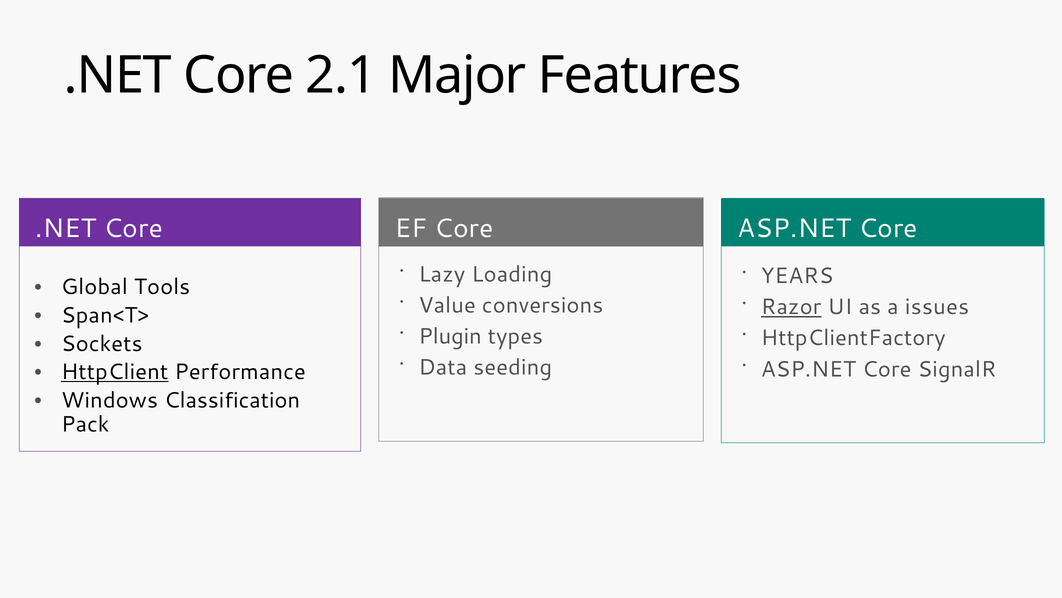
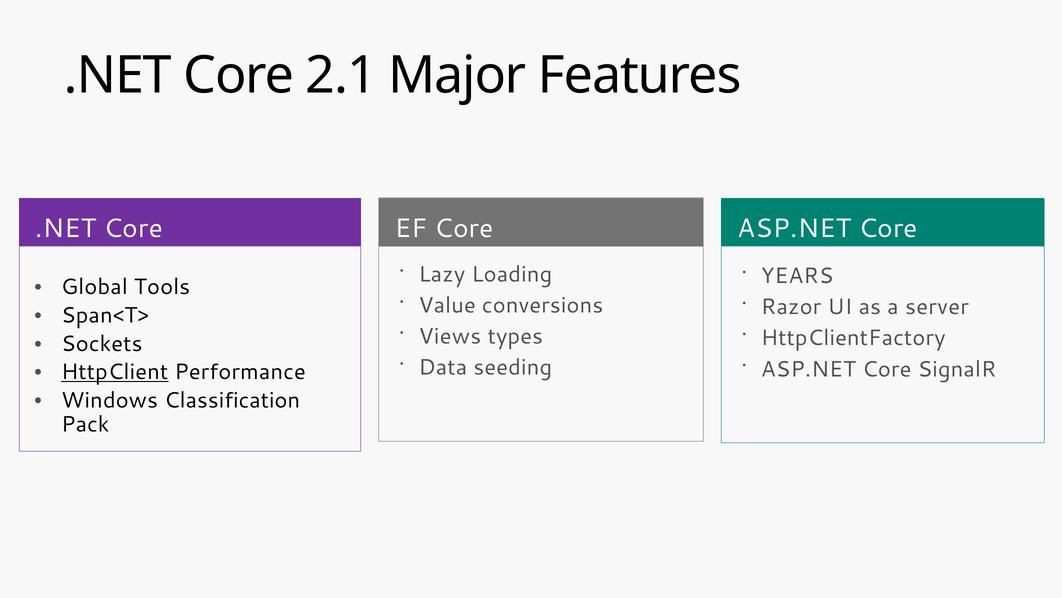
Razor underline: present -> none
issues: issues -> server
Plugin: Plugin -> Views
